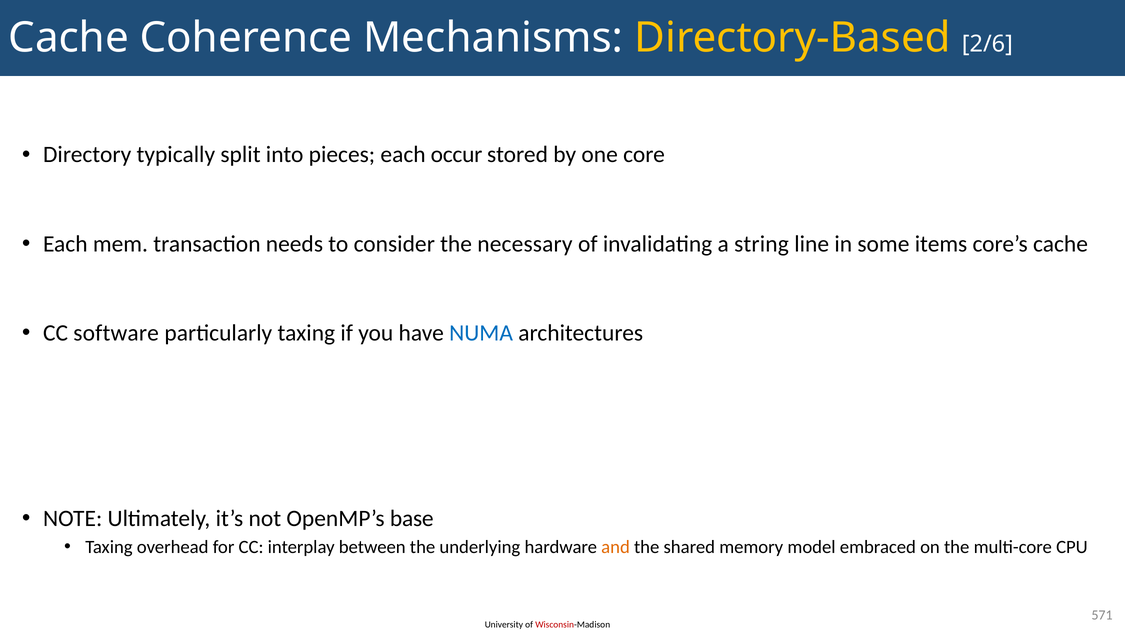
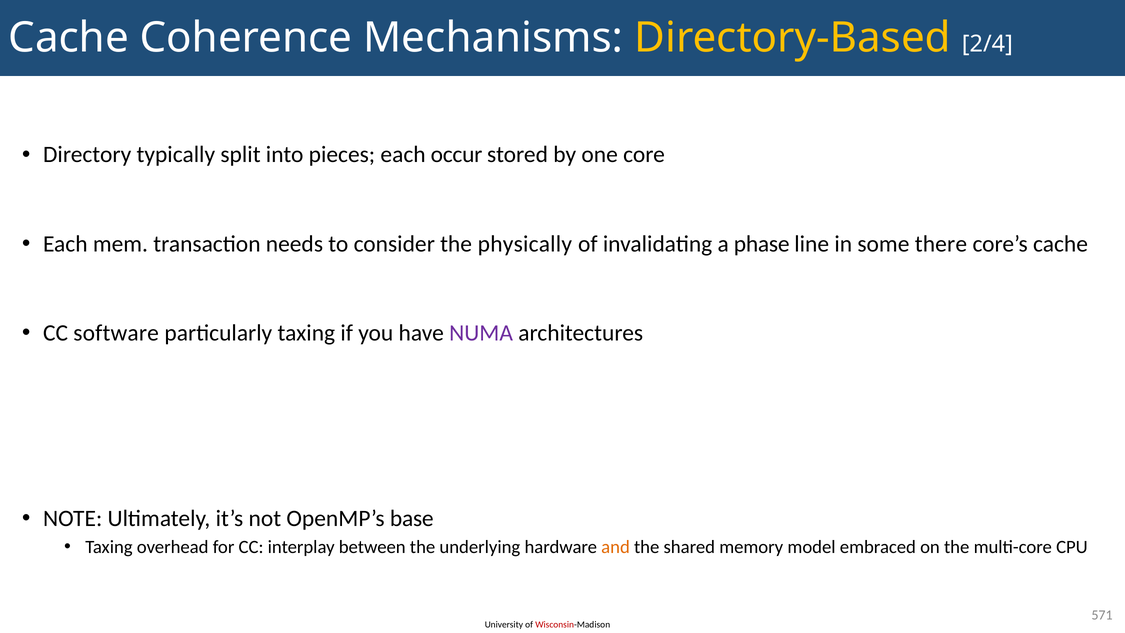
2/6: 2/6 -> 2/4
necessary: necessary -> physically
string: string -> phase
items: items -> there
NUMA colour: blue -> purple
